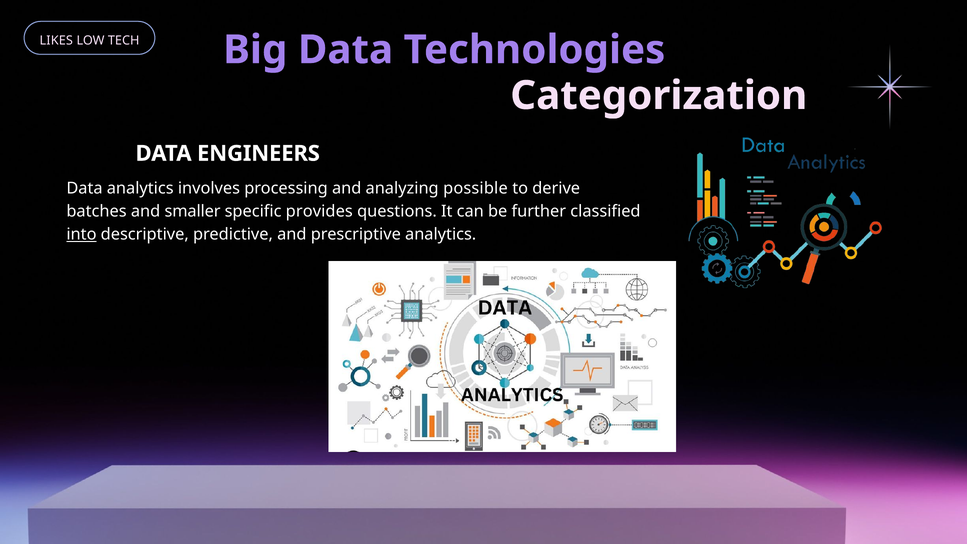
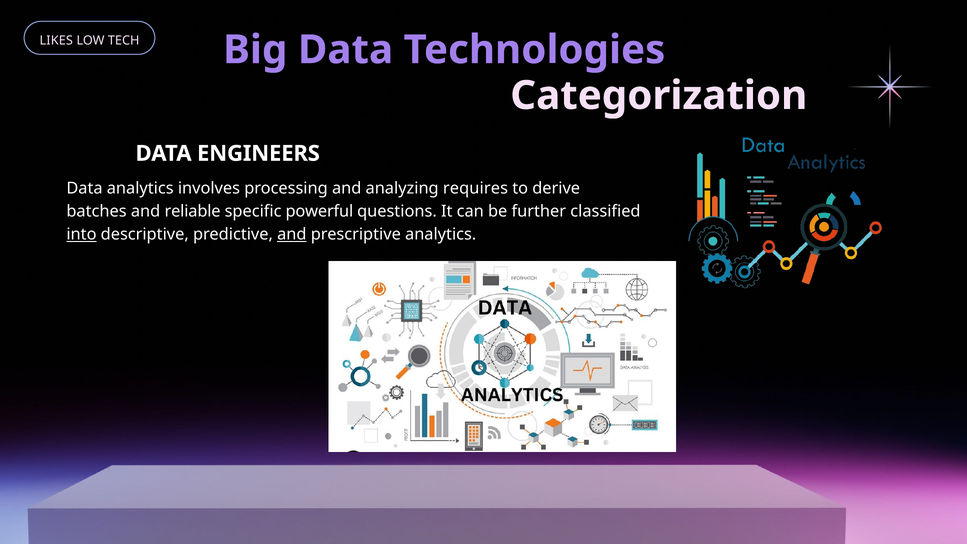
possible: possible -> requires
smaller: smaller -> reliable
provides: provides -> powerful
and at (292, 234) underline: none -> present
